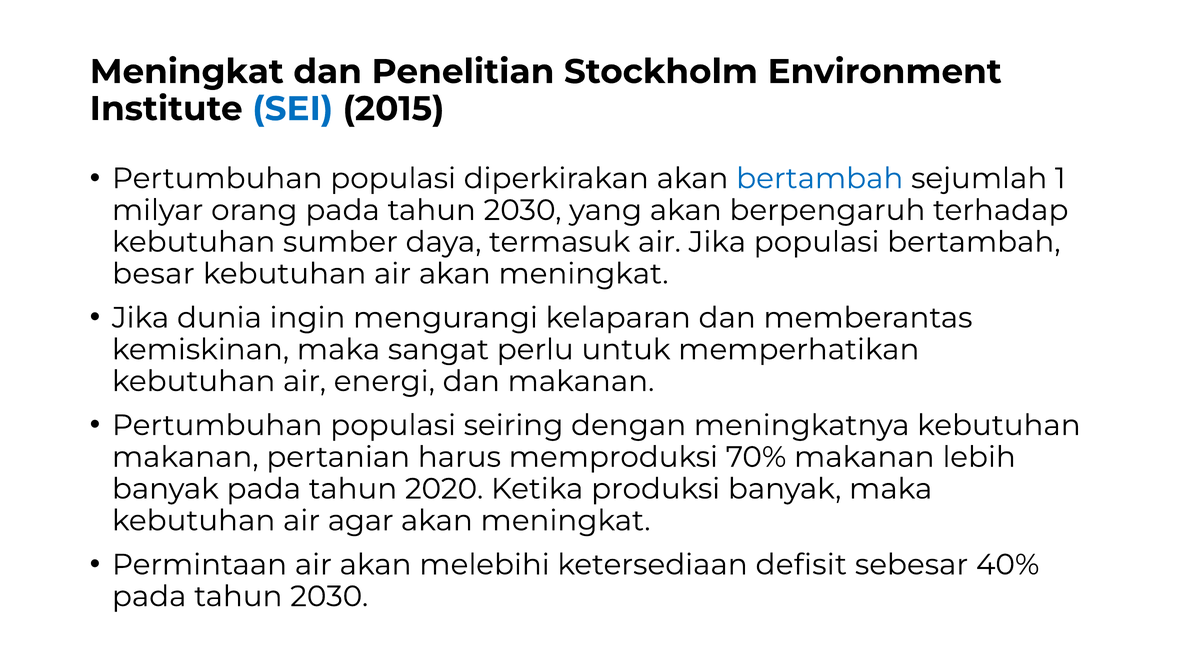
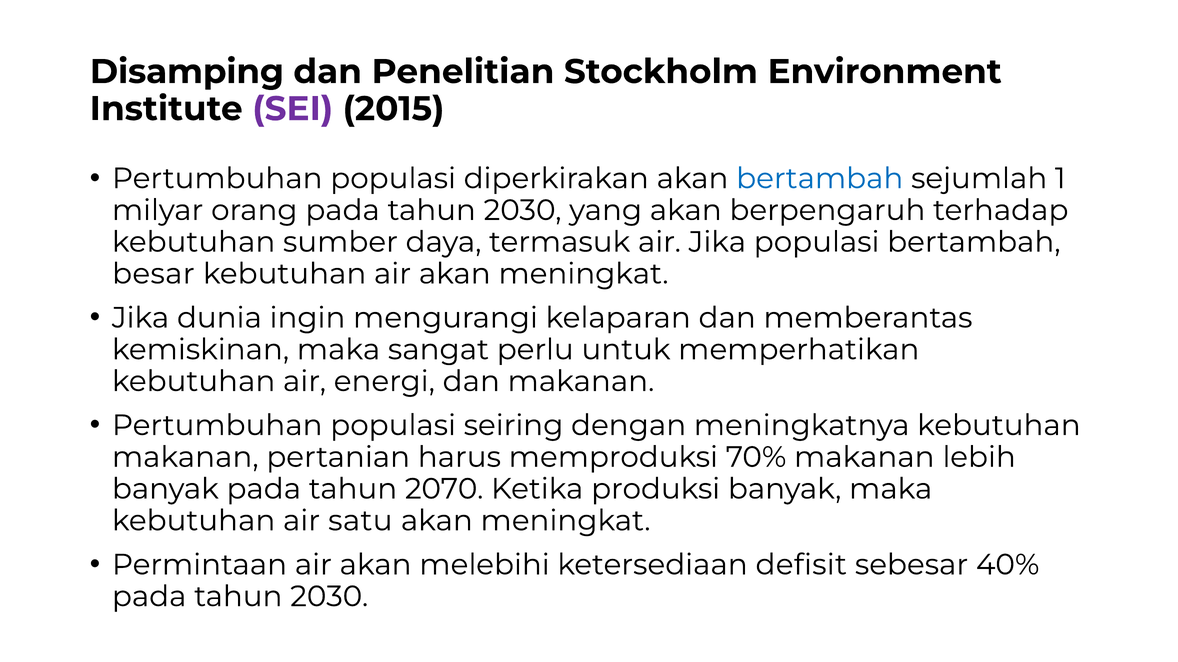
Meningkat at (187, 72): Meningkat -> Disamping
SEI colour: blue -> purple
2020: 2020 -> 2070
agar: agar -> satu
